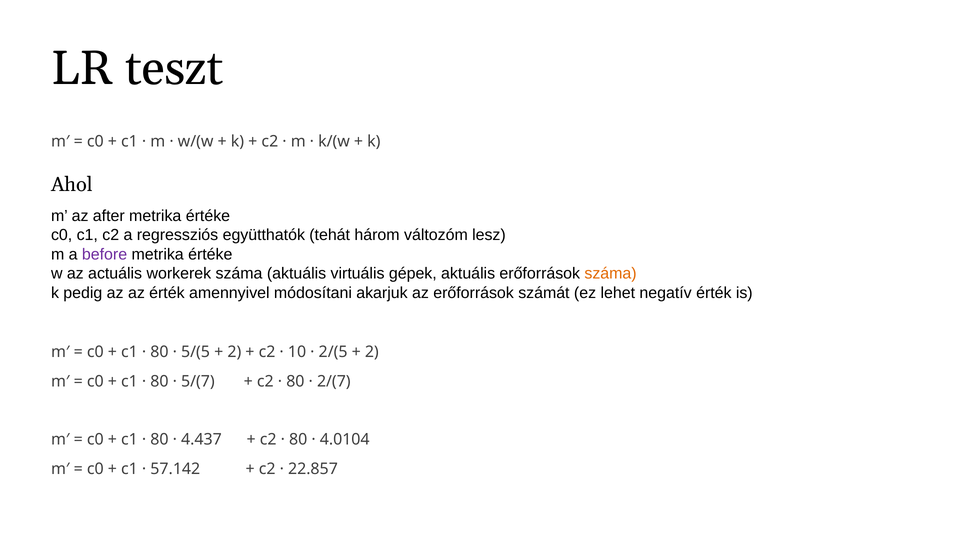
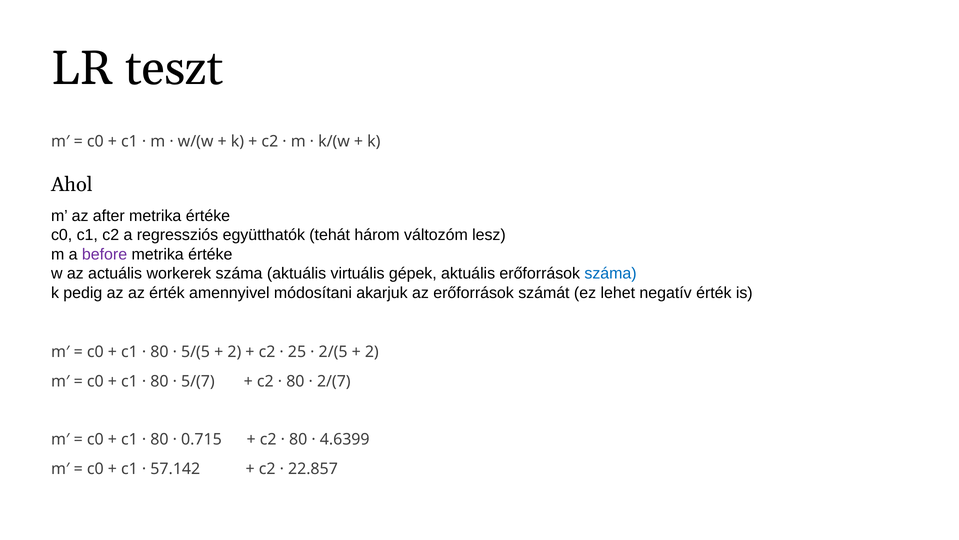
száma at (611, 273) colour: orange -> blue
10: 10 -> 25
4.437: 4.437 -> 0.715
4.0104: 4.0104 -> 4.6399
